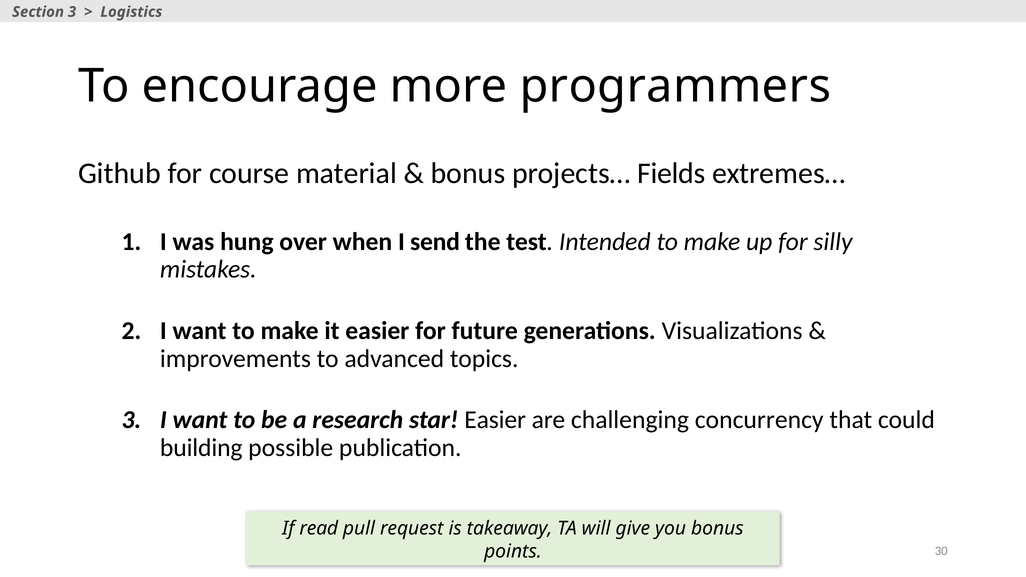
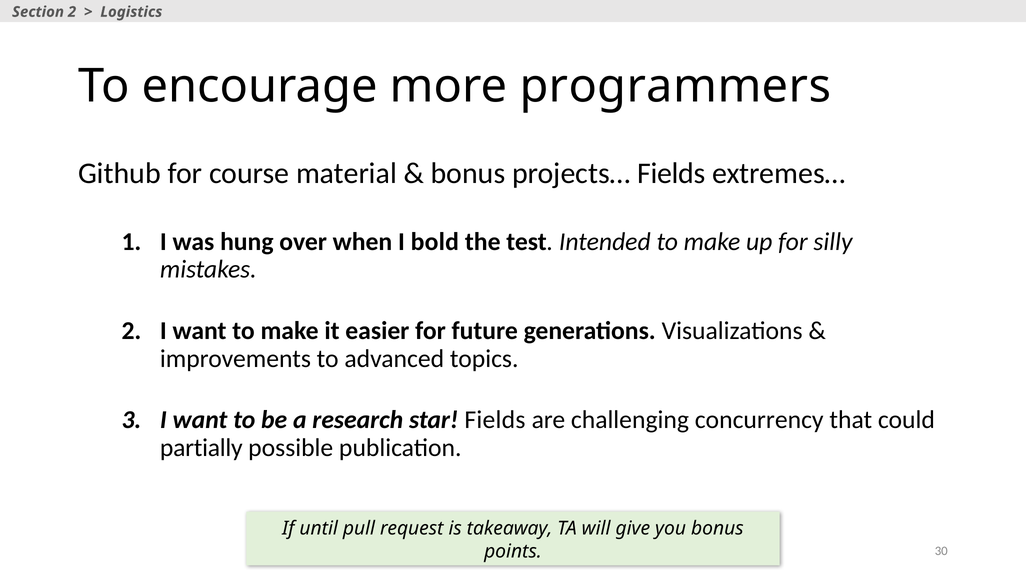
Section 3: 3 -> 2
send: send -> bold
star Easier: Easier -> Fields
building: building -> partially
read: read -> until
